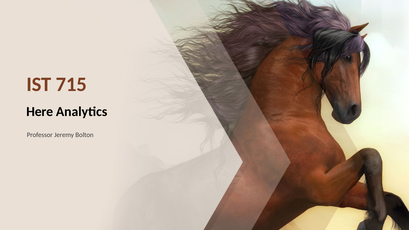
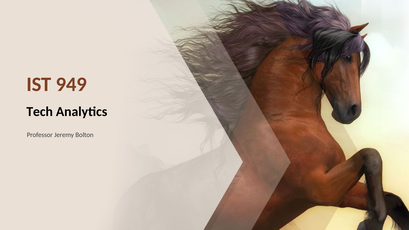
715: 715 -> 949
Here: Here -> Tech
